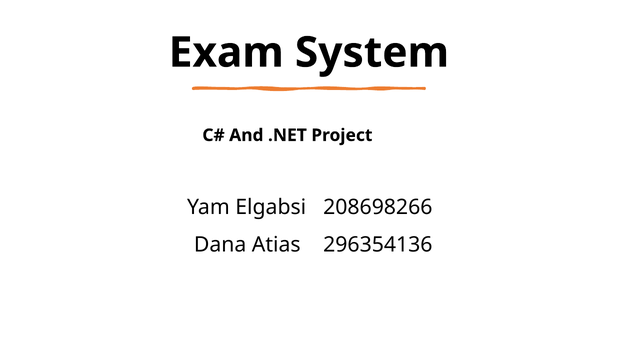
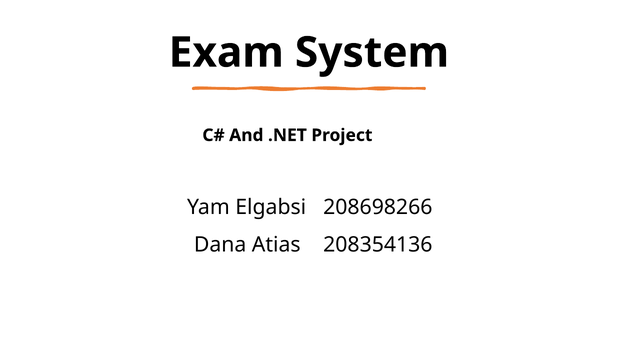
296354136: 296354136 -> 208354136
